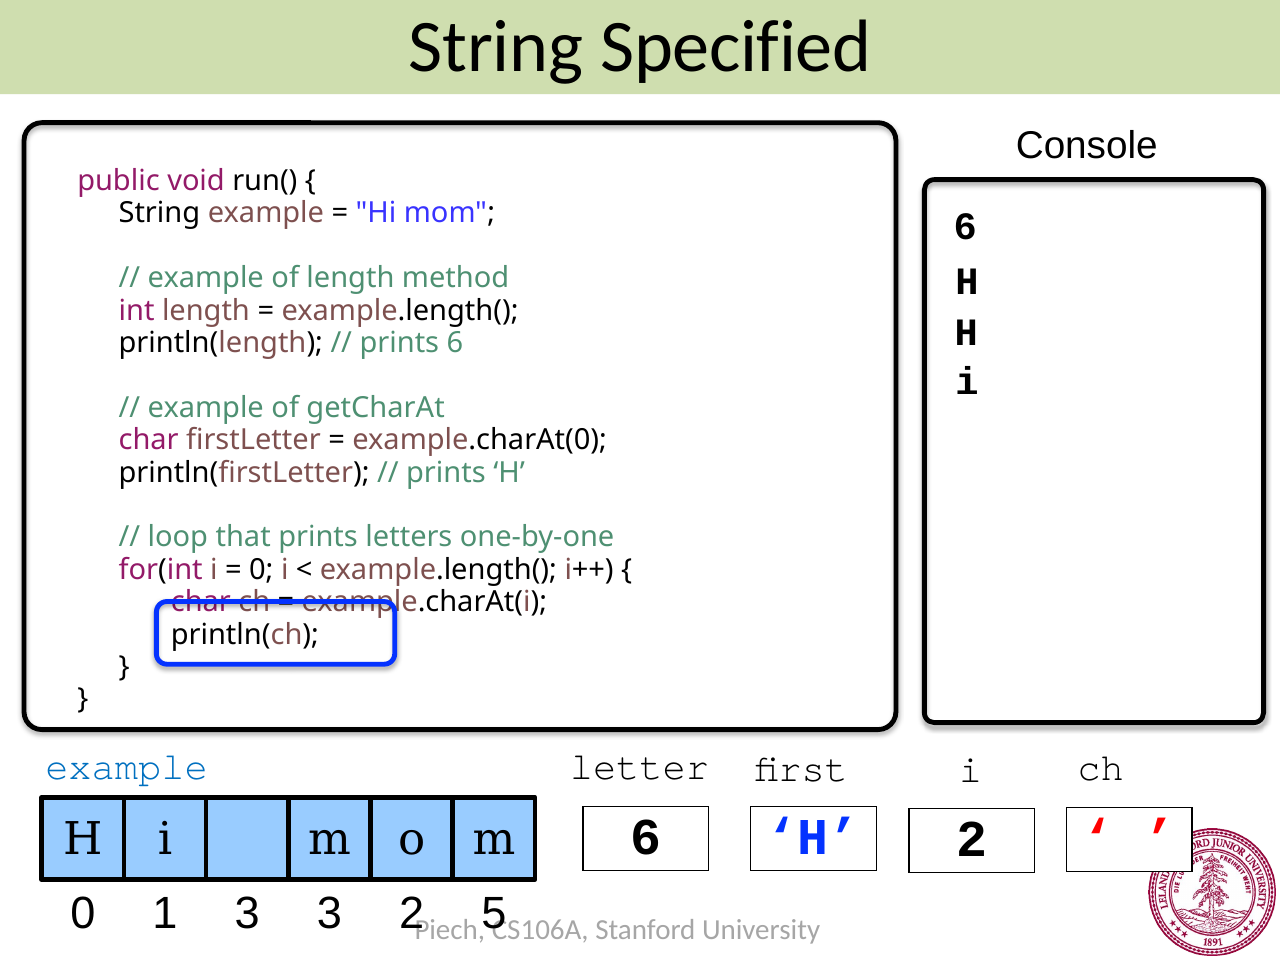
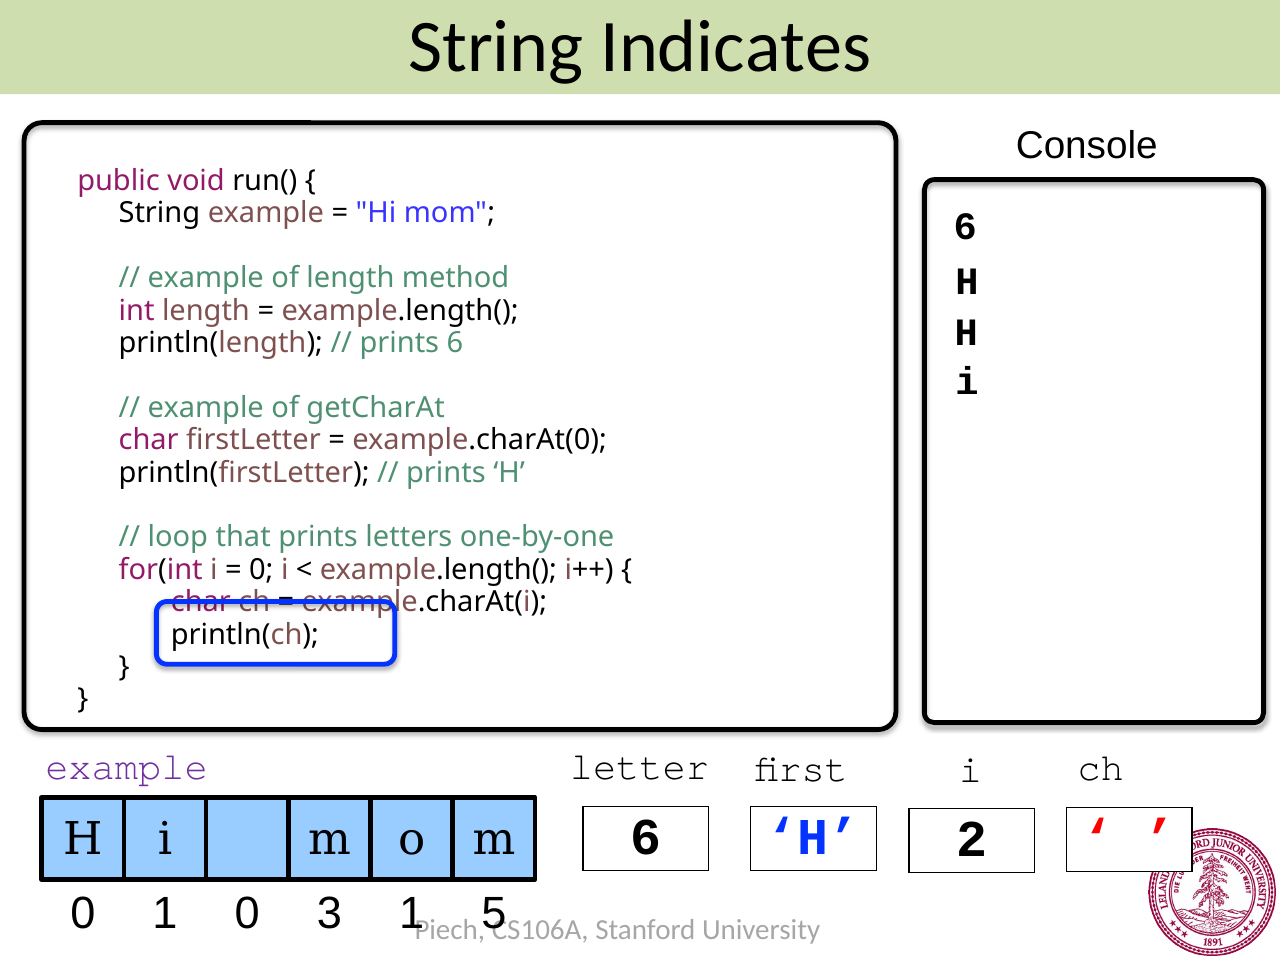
Specified: Specified -> Indicates
example at (127, 767) colour: blue -> purple
1 3: 3 -> 0
3 2: 2 -> 1
